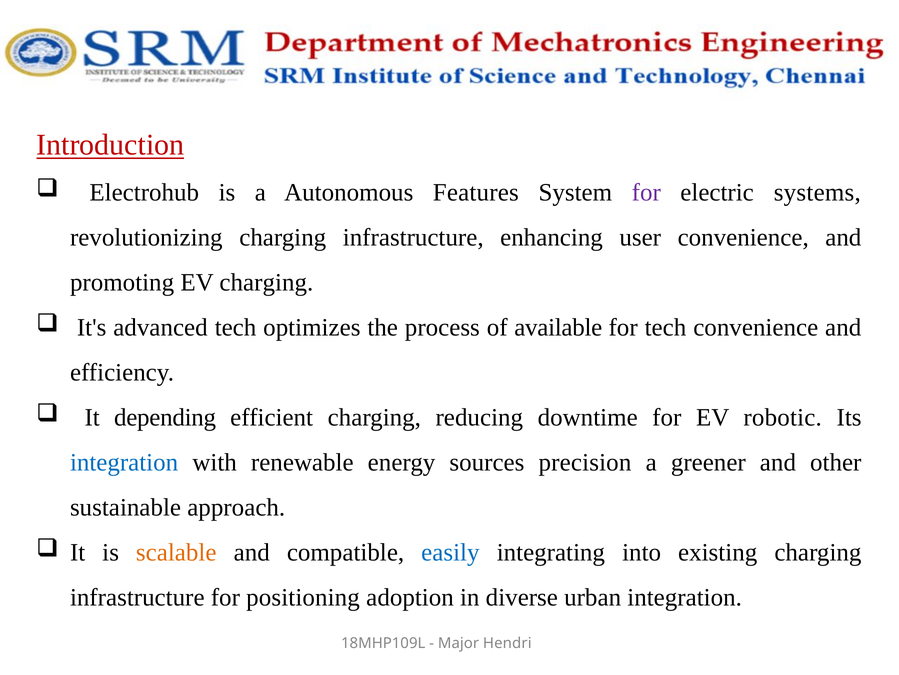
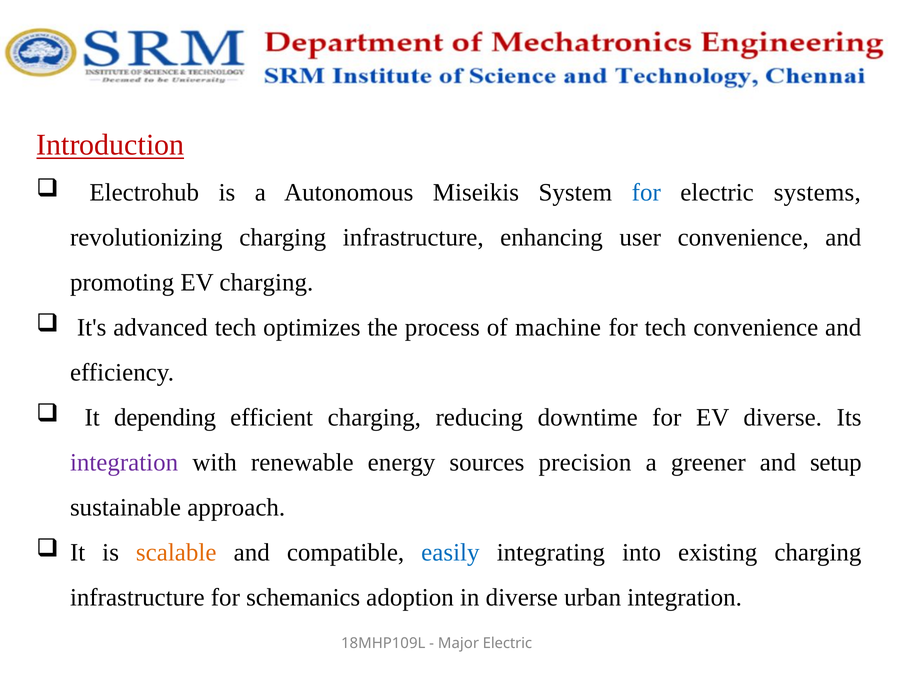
Features: Features -> Miseikis
for at (646, 192) colour: purple -> blue
available: available -> machine
EV robotic: robotic -> diverse
integration at (124, 462) colour: blue -> purple
other: other -> setup
positioning: positioning -> schemanics
Major Hendri: Hendri -> Electric
